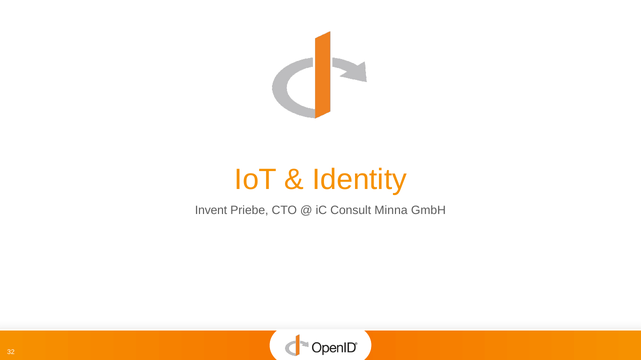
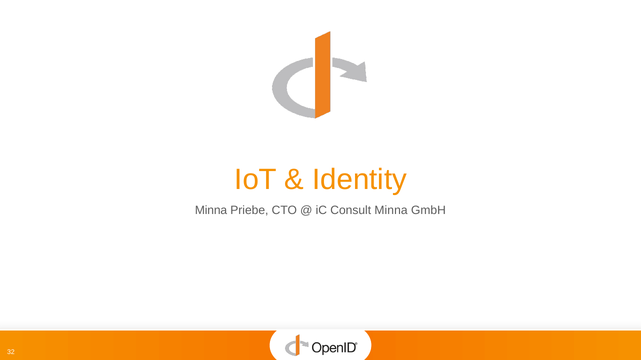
Invent at (211, 211): Invent -> Minna
